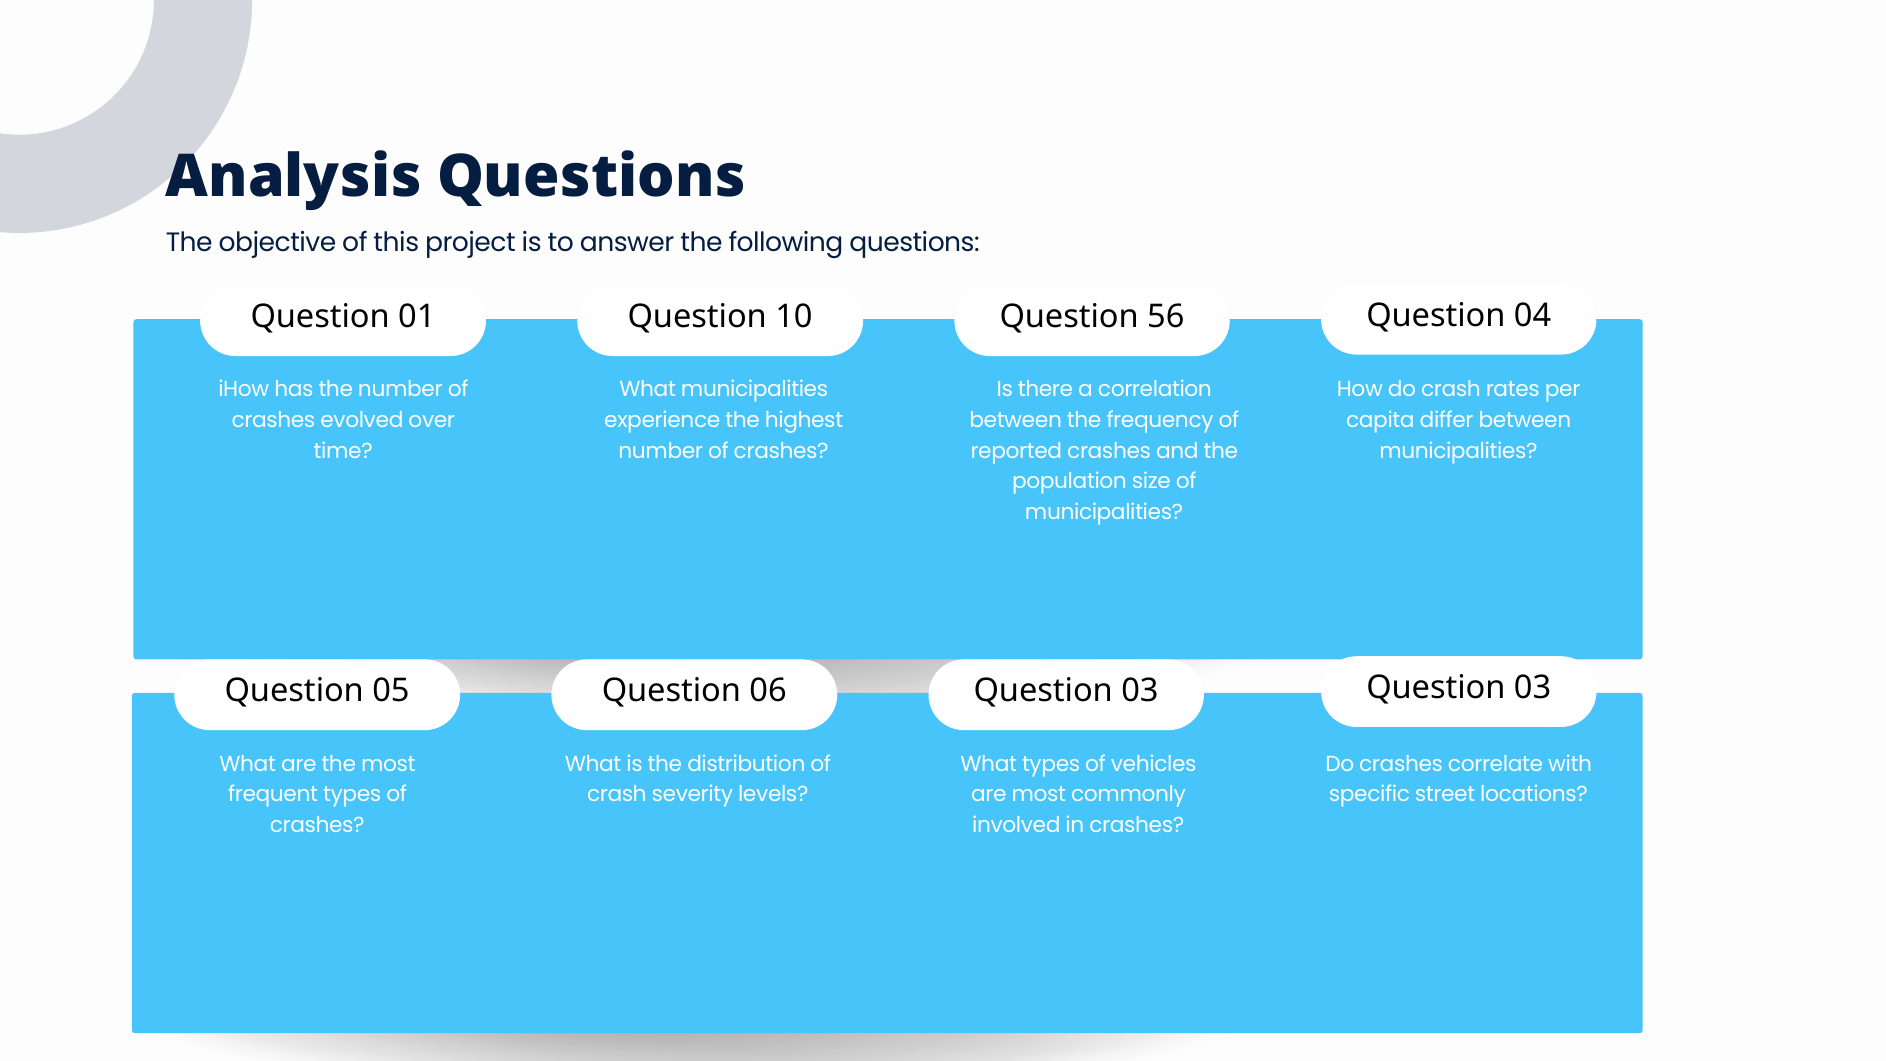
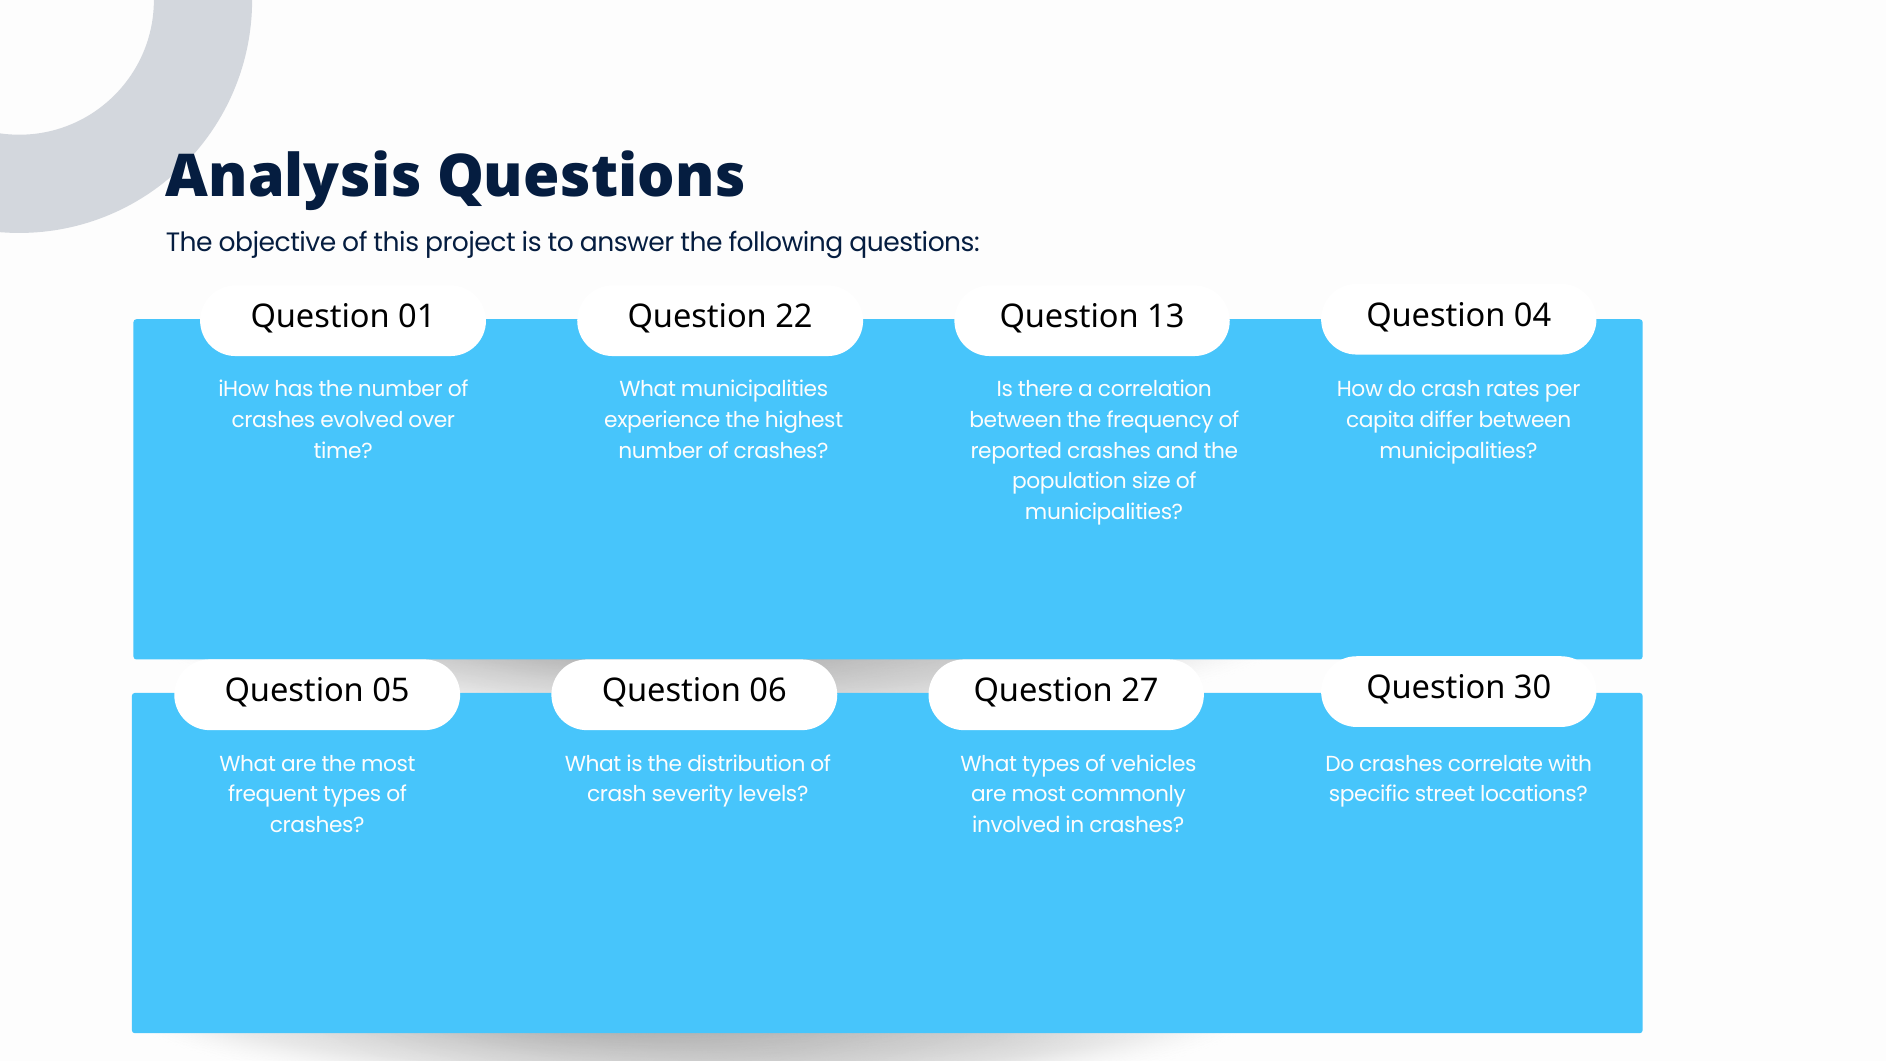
10: 10 -> 22
56: 56 -> 13
03 at (1533, 688): 03 -> 30
06 Question 03: 03 -> 27
